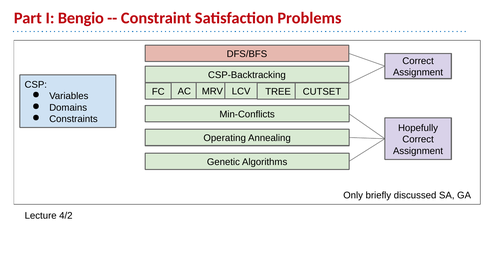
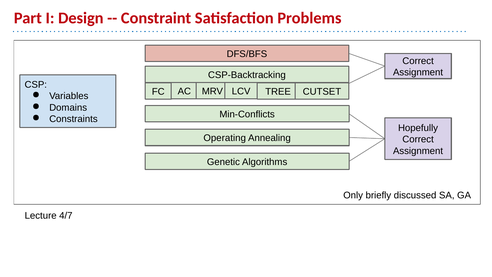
Bengio: Bengio -> Design
4/2: 4/2 -> 4/7
